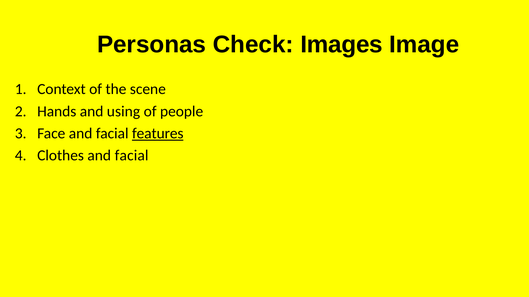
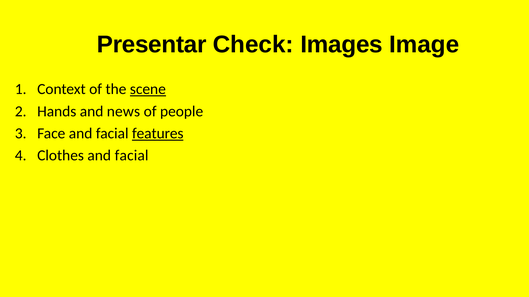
Personas: Personas -> Presentar
scene underline: none -> present
using: using -> news
